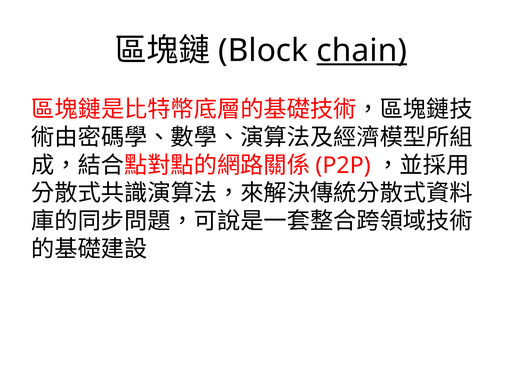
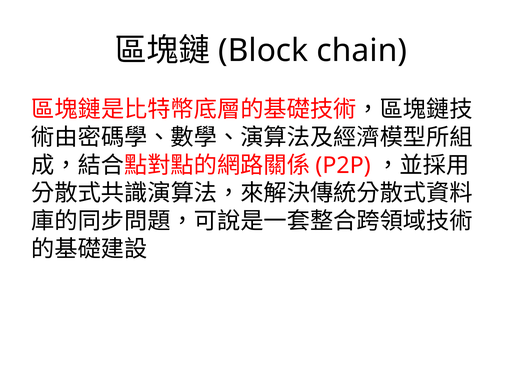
chain underline: present -> none
